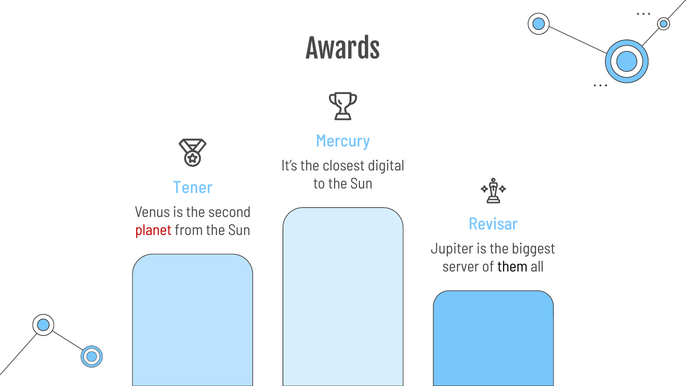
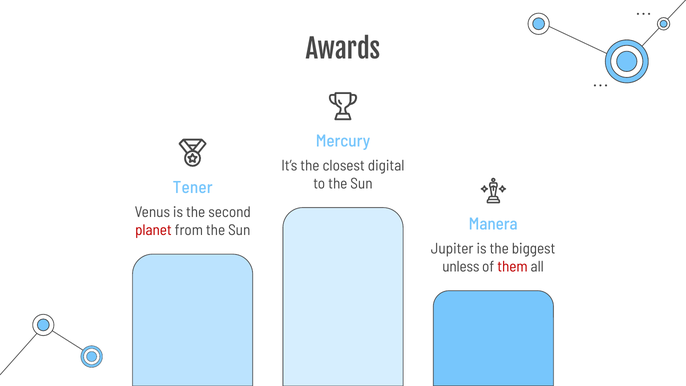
Revisar: Revisar -> Manera
server: server -> unless
them colour: black -> red
